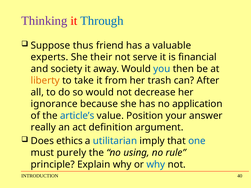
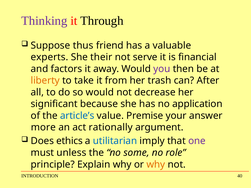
Through colour: blue -> black
society: society -> factors
you colour: blue -> purple
ignorance: ignorance -> significant
Position: Position -> Premise
really: really -> more
definition: definition -> rationally
one colour: blue -> purple
purely: purely -> unless
using: using -> some
rule: rule -> role
why at (156, 165) colour: blue -> orange
